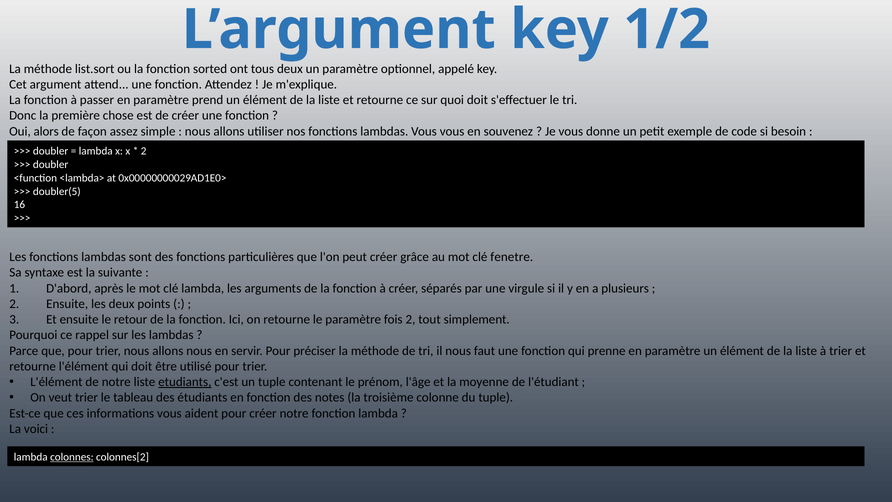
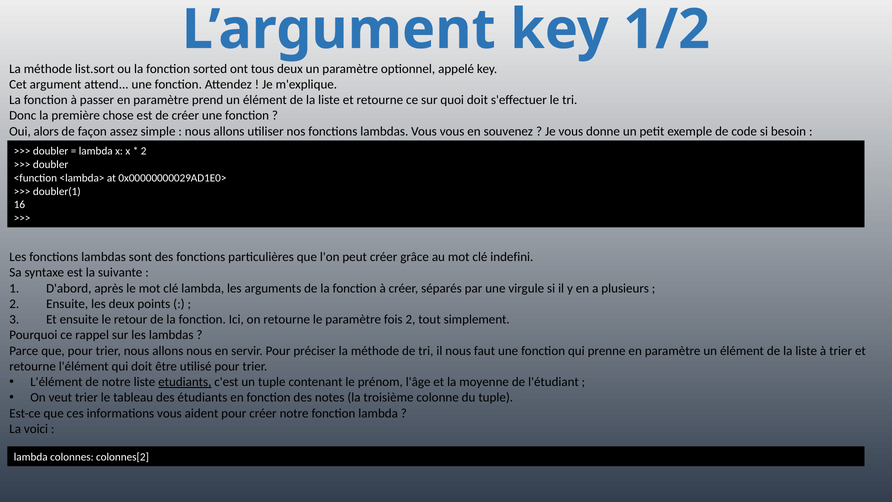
doubler(5: doubler(5 -> doubler(1
fenetre: fenetre -> indefini
colonnes underline: present -> none
